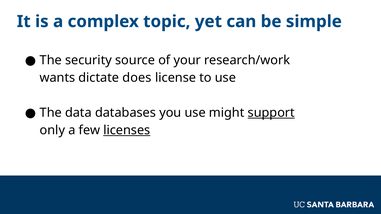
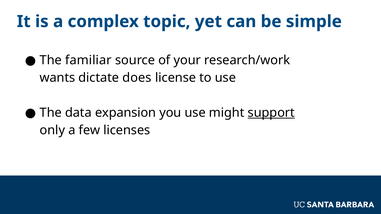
security: security -> familiar
databases: databases -> expansion
licenses underline: present -> none
